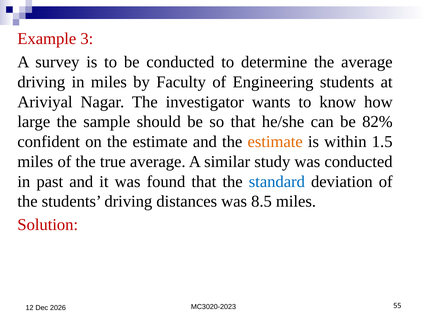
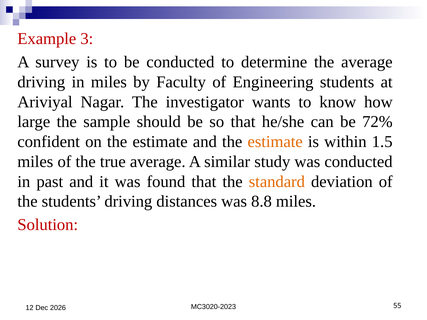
82%: 82% -> 72%
standard colour: blue -> orange
8.5: 8.5 -> 8.8
